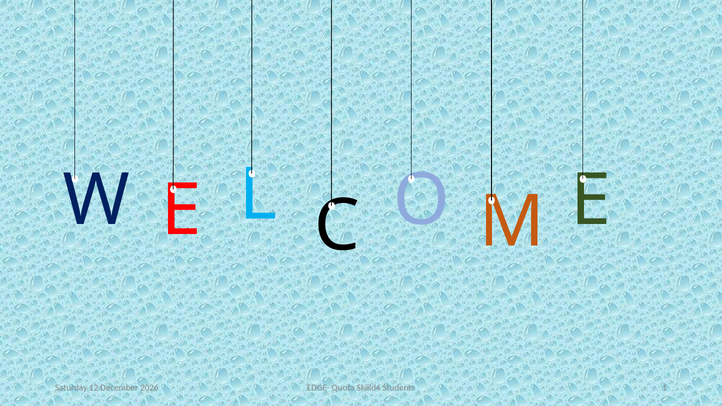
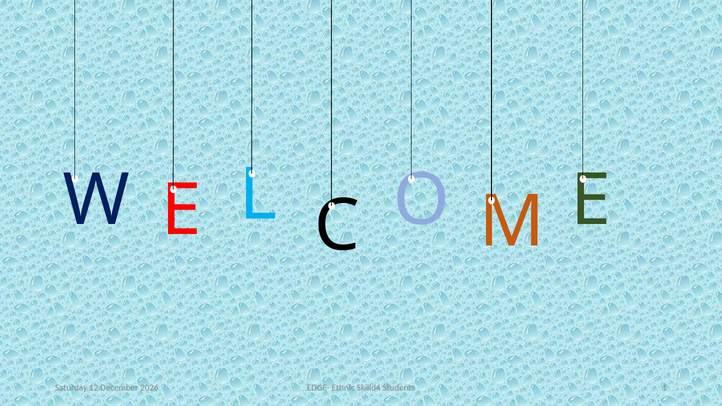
Quota: Quota -> Ethnic
